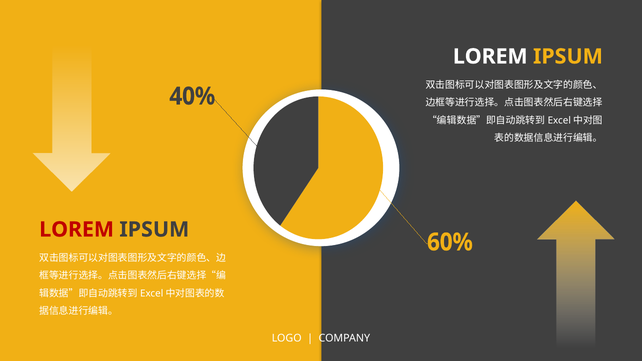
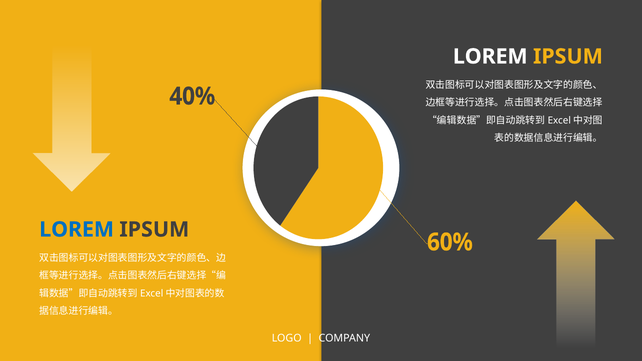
LOREM at (77, 230) colour: red -> blue
